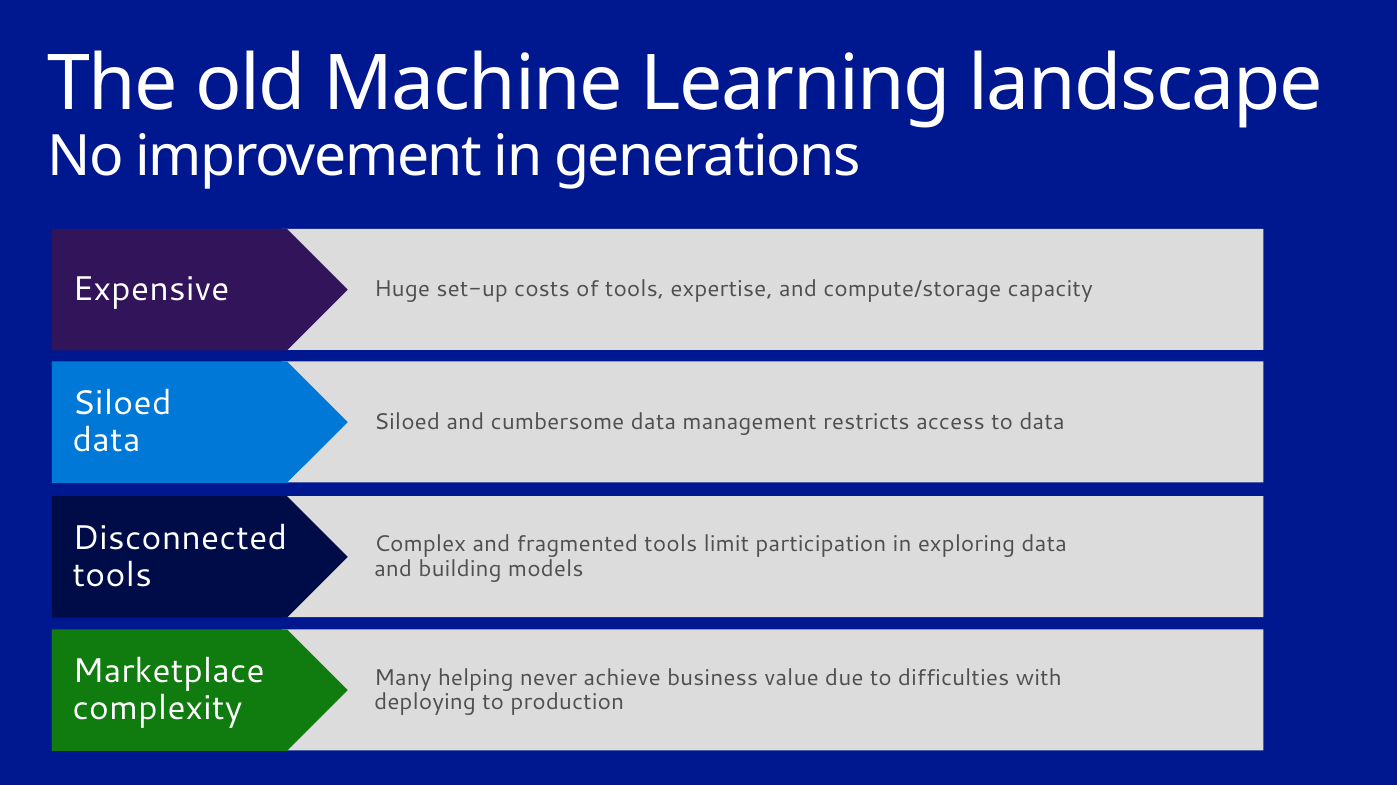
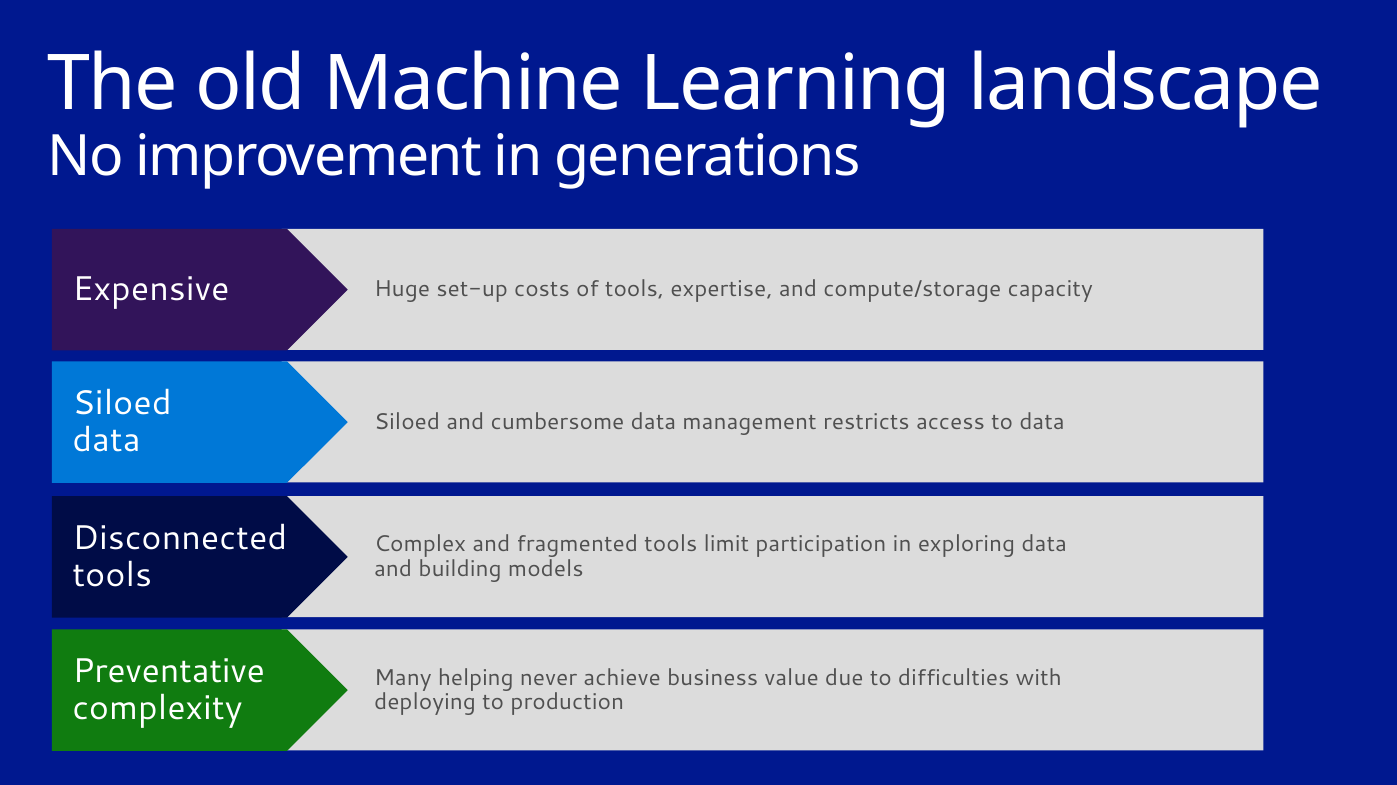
Marketplace: Marketplace -> Preventative
